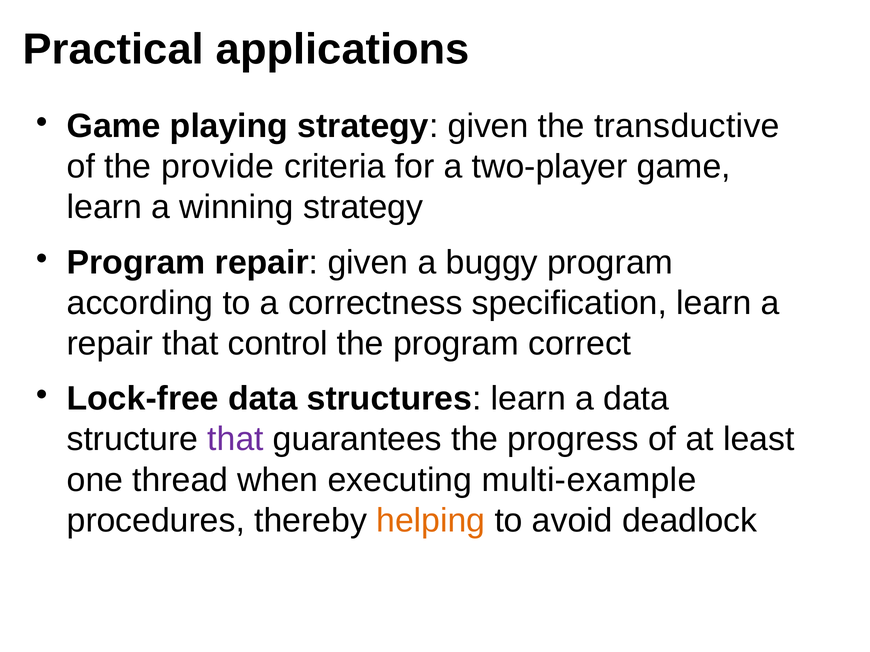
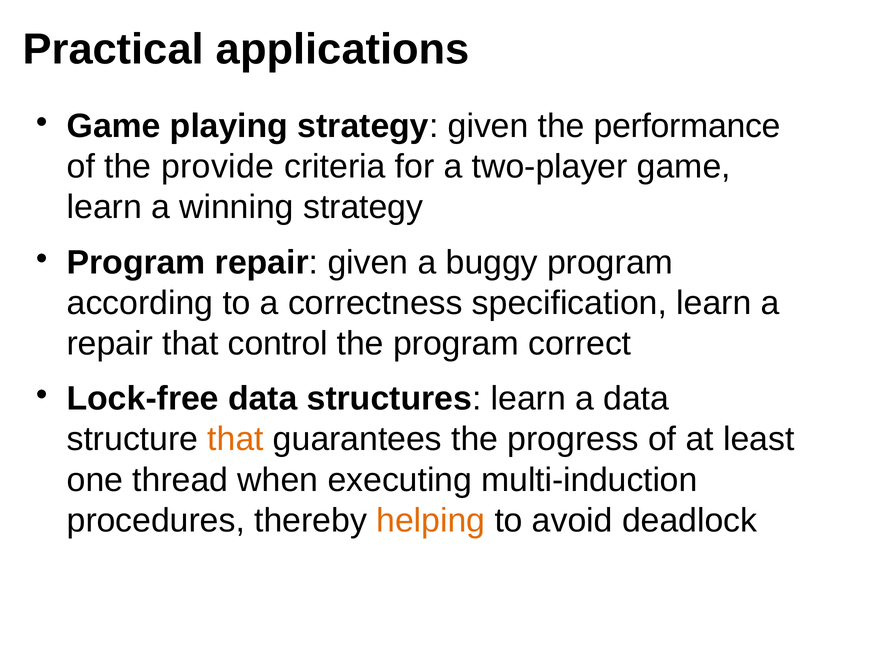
transductive: transductive -> performance
that at (236, 440) colour: purple -> orange
multi-example: multi-example -> multi-induction
